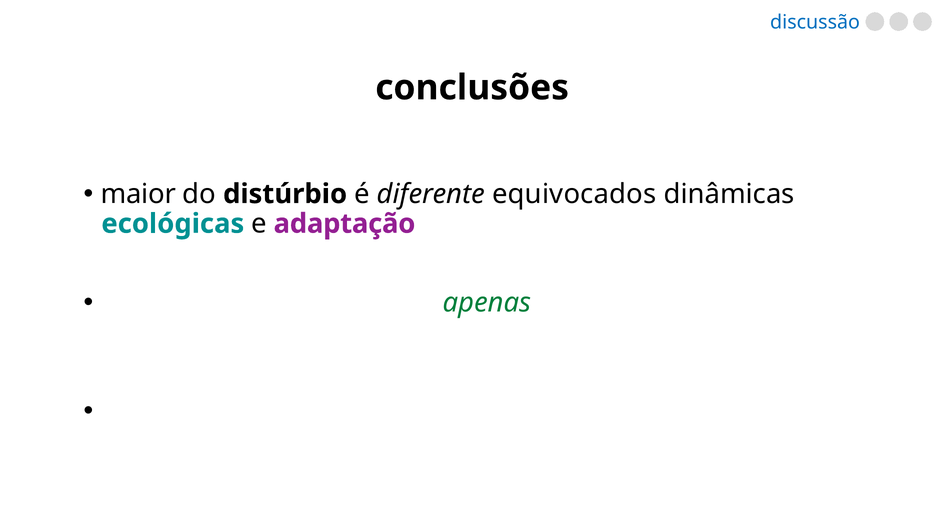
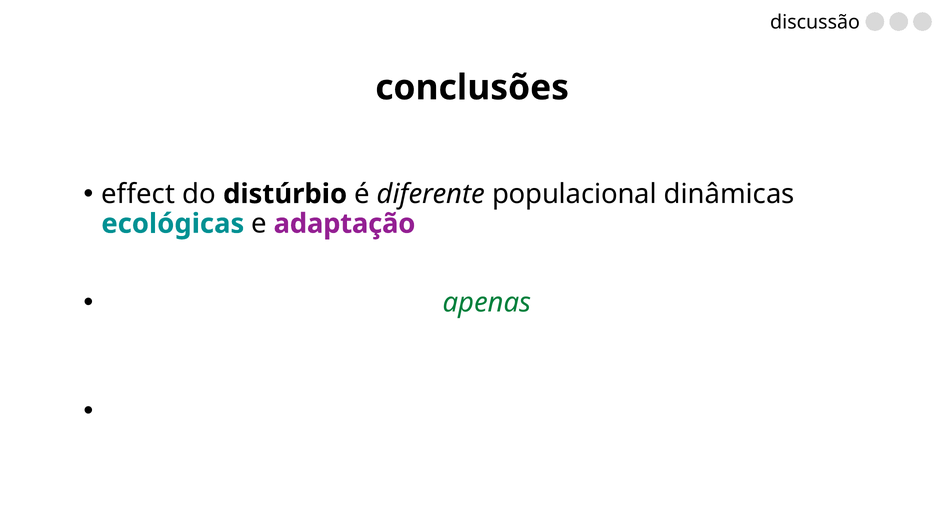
discussão colour: blue -> black
maior: maior -> effect
equivocados: equivocados -> populacional
